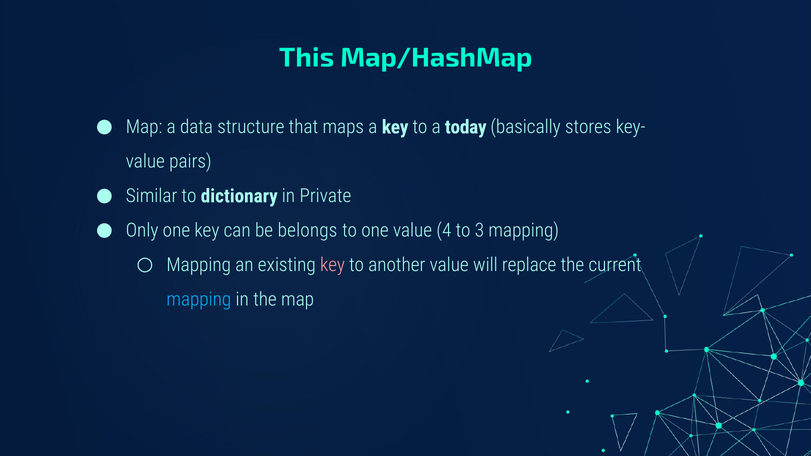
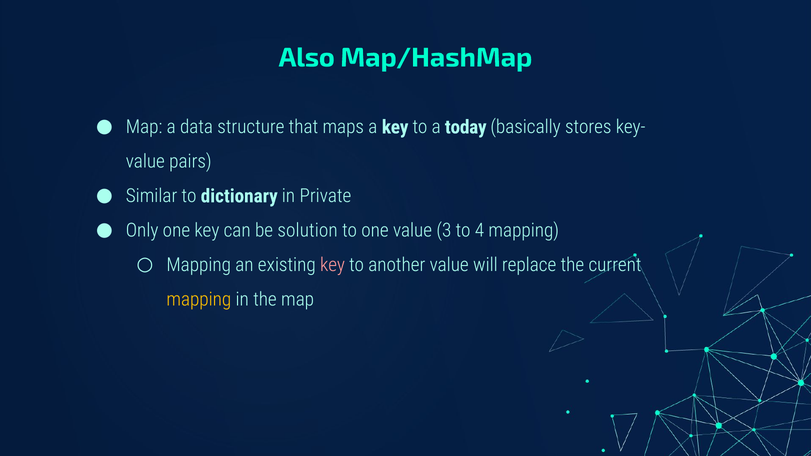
This: This -> Also
belongs: belongs -> solution
4: 4 -> 3
3: 3 -> 4
mapping at (199, 300) colour: light blue -> yellow
